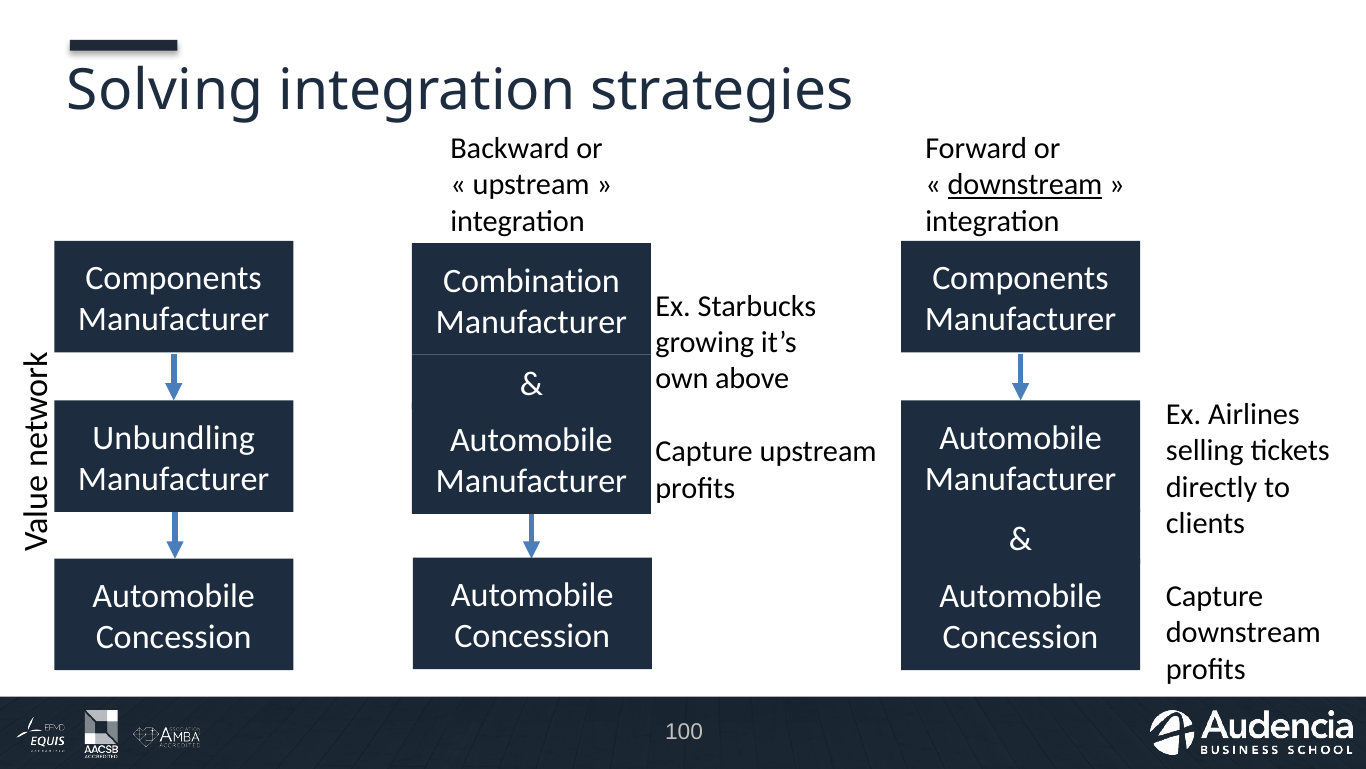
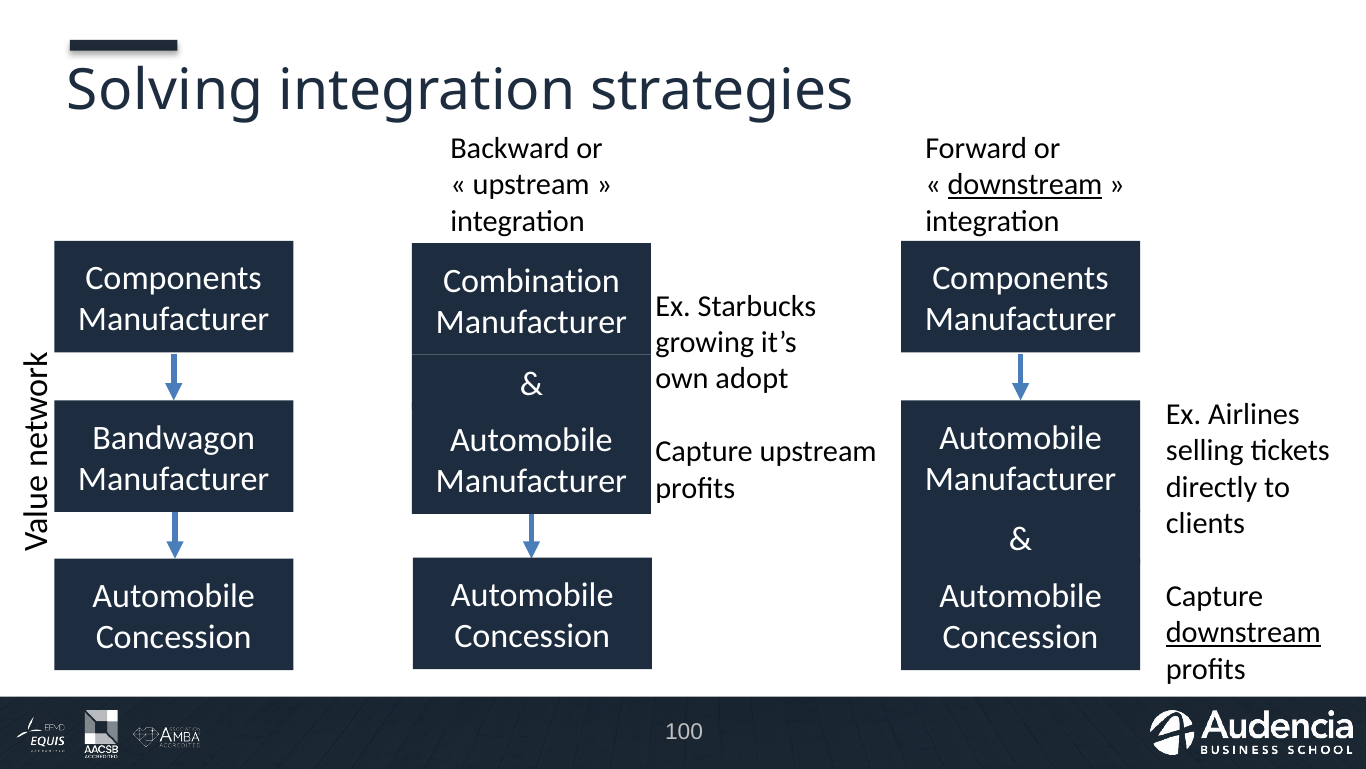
above: above -> adopt
Unbundling: Unbundling -> Bandwagon
downstream at (1243, 632) underline: none -> present
